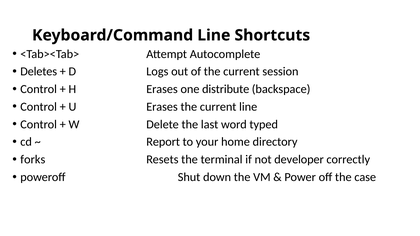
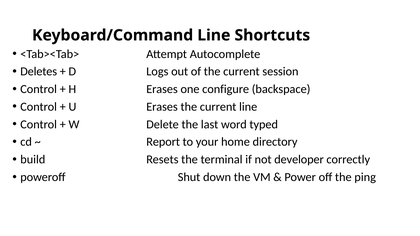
distribute: distribute -> configure
forks: forks -> build
case: case -> ping
